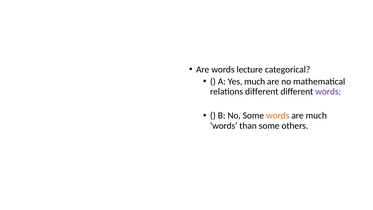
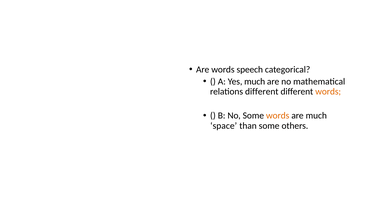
lecture: lecture -> speech
words at (328, 92) colour: purple -> orange
words at (224, 126): words -> space
